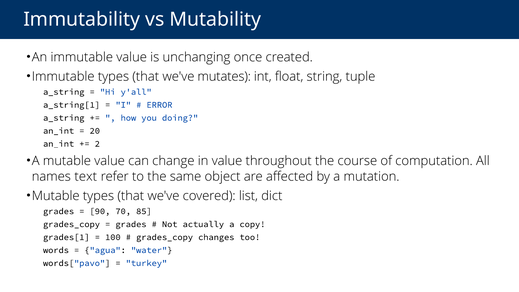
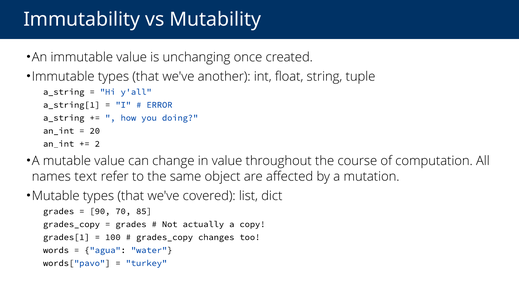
mutates: mutates -> another
